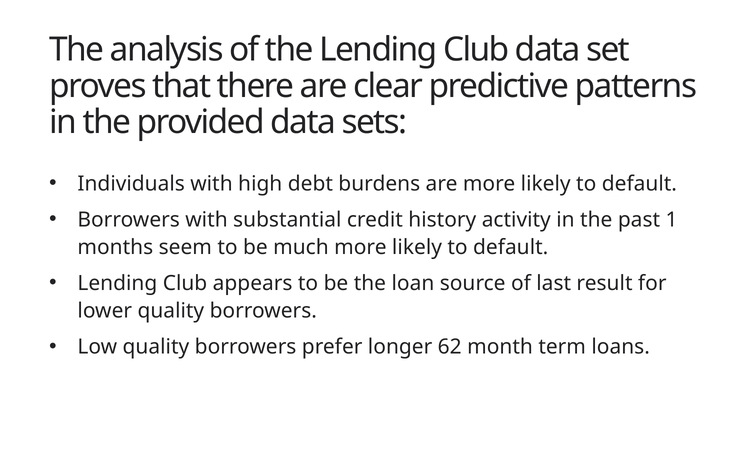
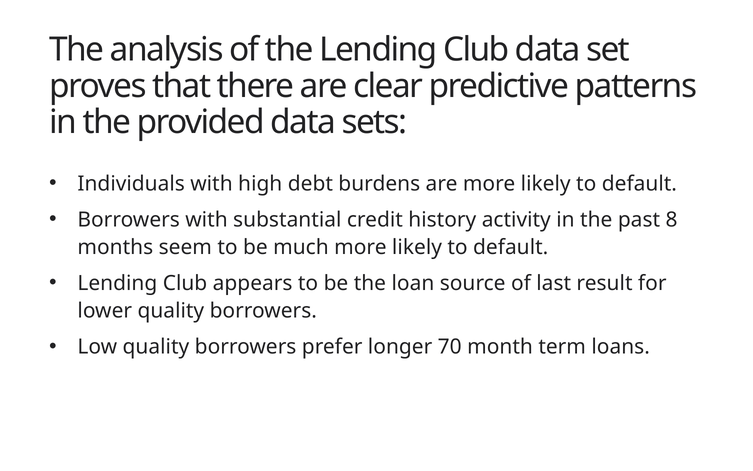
1: 1 -> 8
62: 62 -> 70
